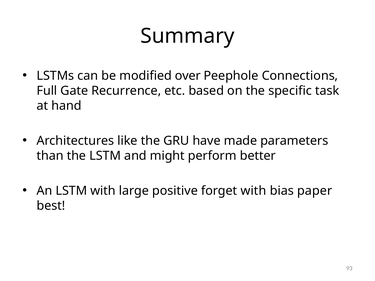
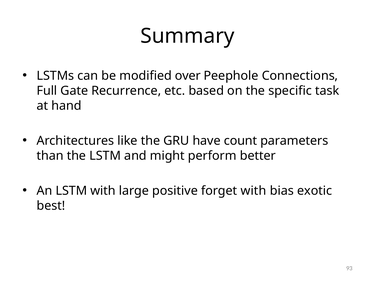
made: made -> count
paper: paper -> exotic
